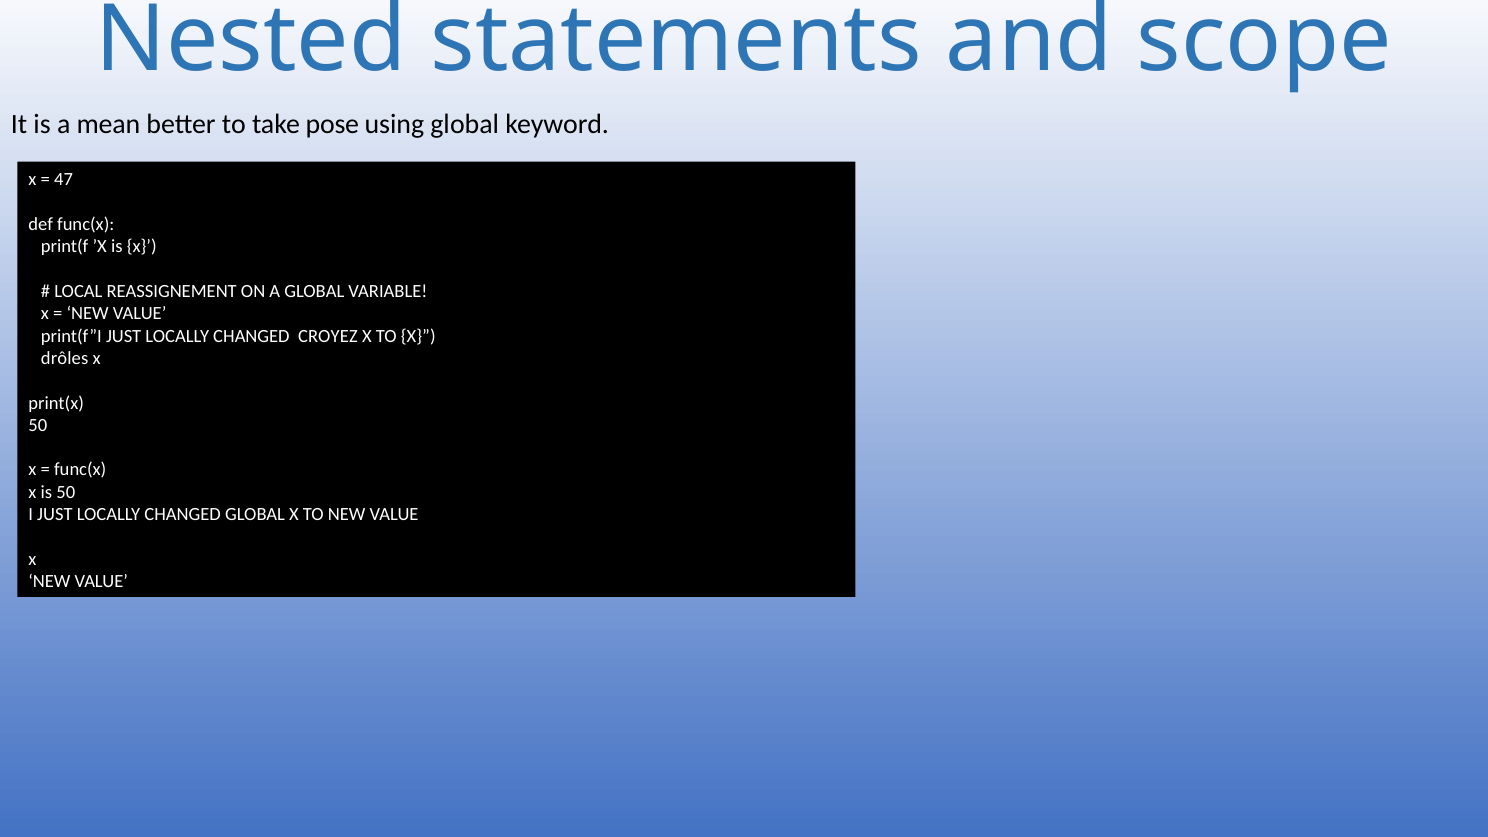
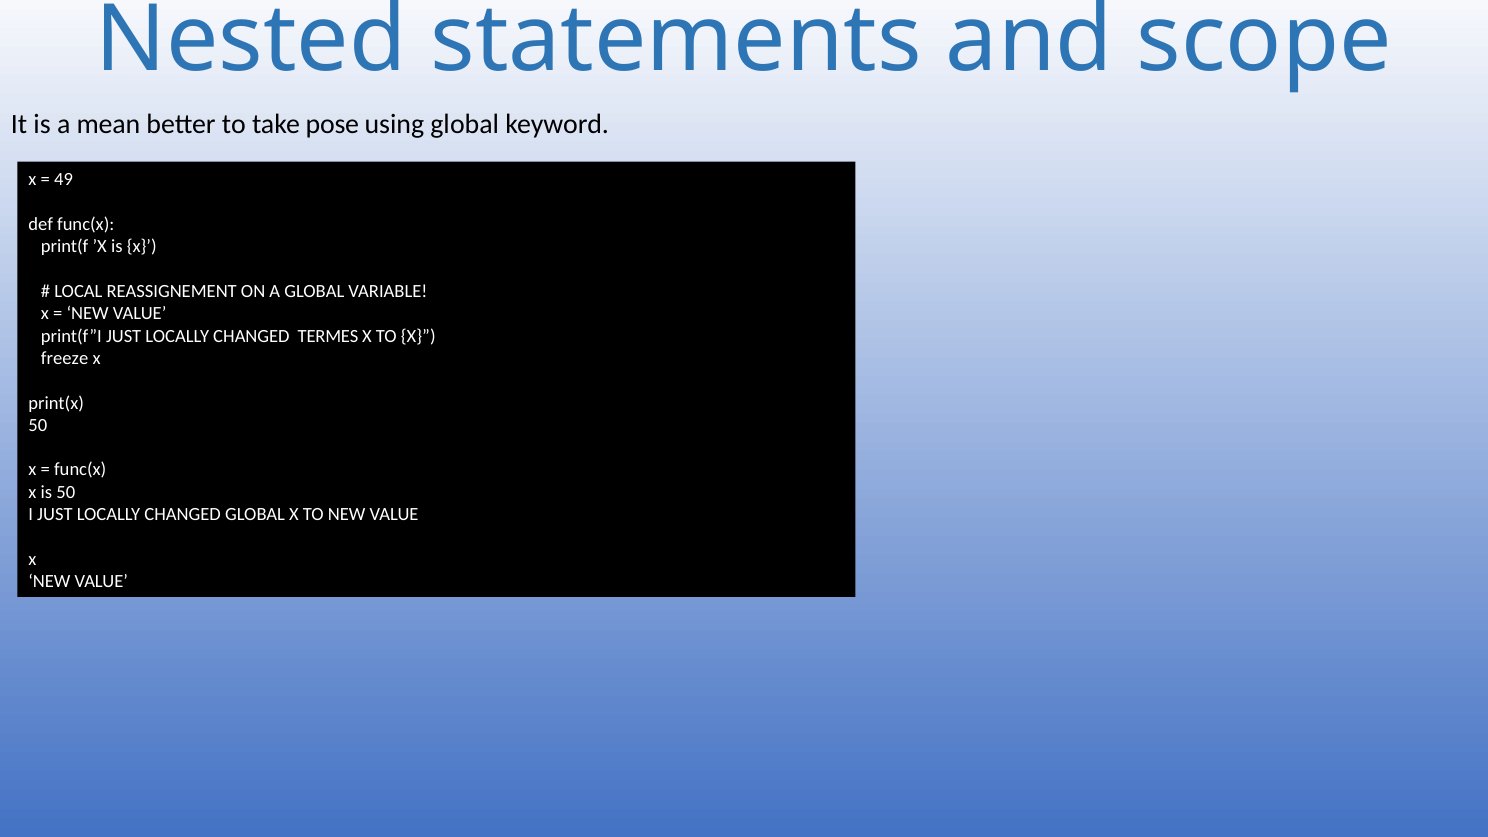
47: 47 -> 49
CROYEZ: CROYEZ -> TERMES
drôles: drôles -> freeze
